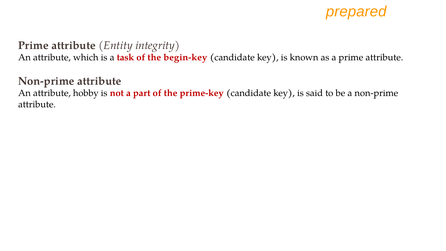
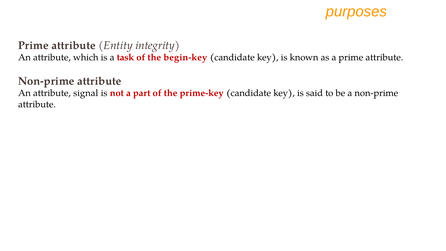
prepared: prepared -> purposes
hobby: hobby -> signal
